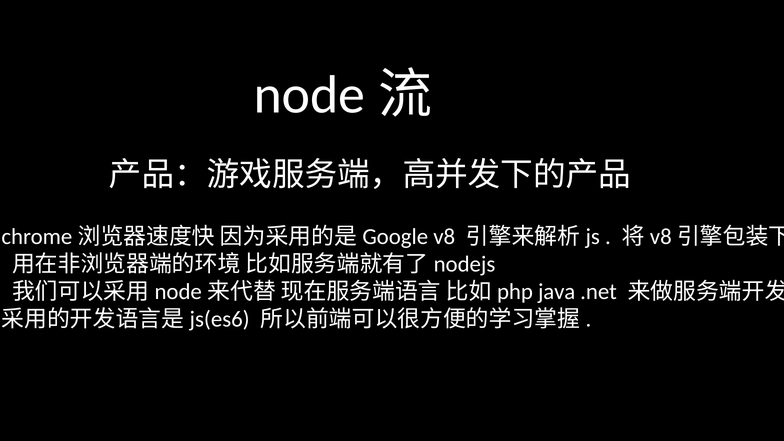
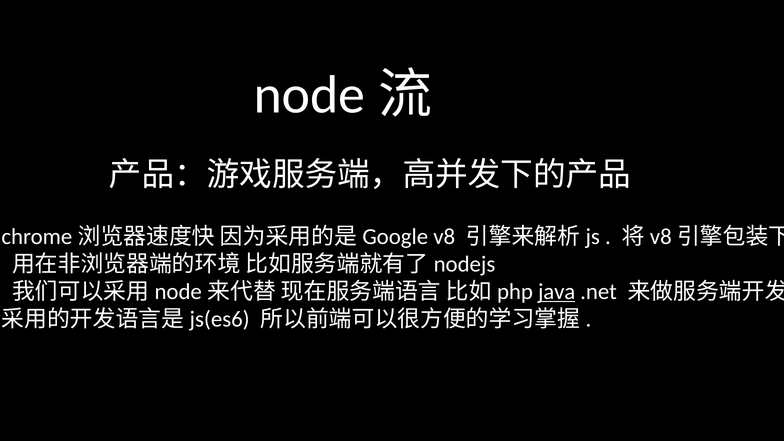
java underline: none -> present
